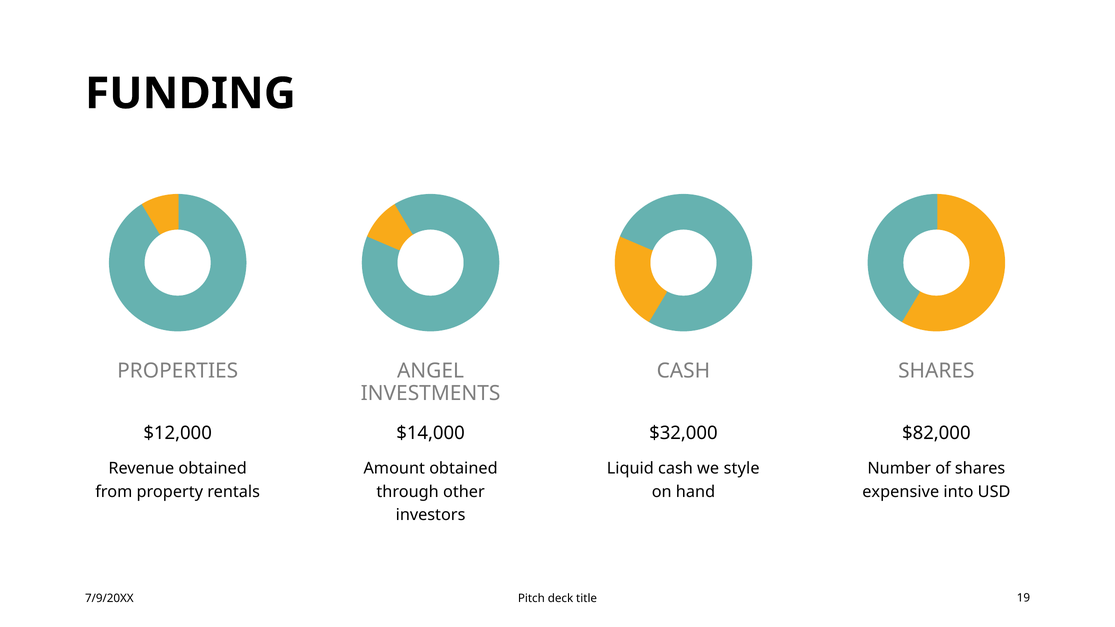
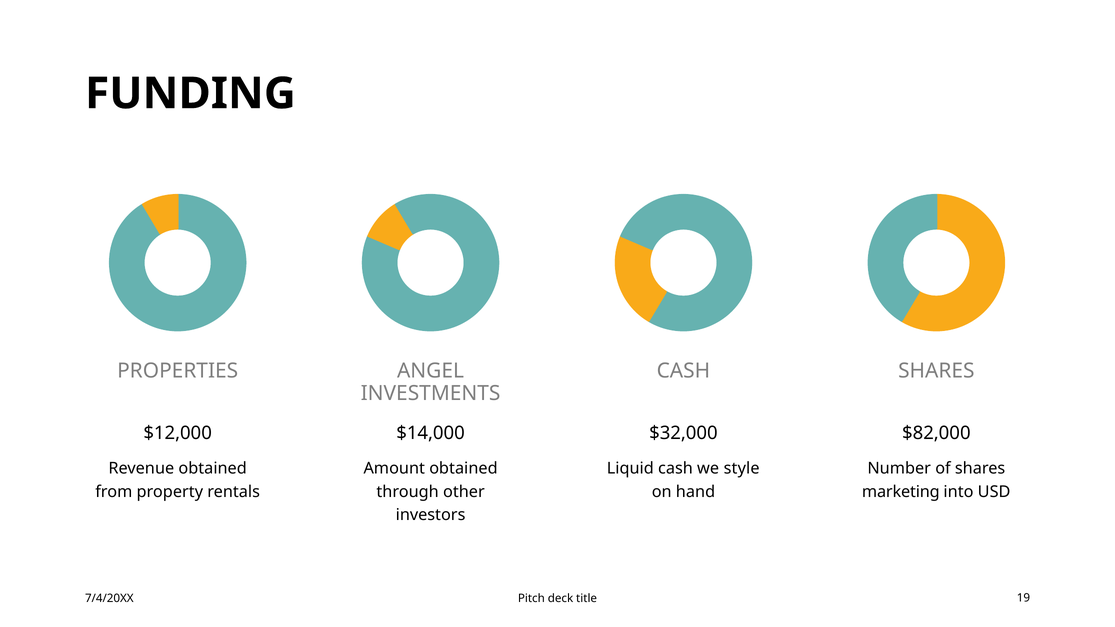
expensive: expensive -> marketing
7/9/20XX: 7/9/20XX -> 7/4/20XX
